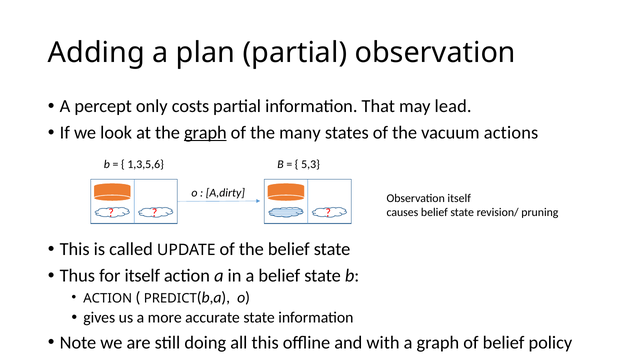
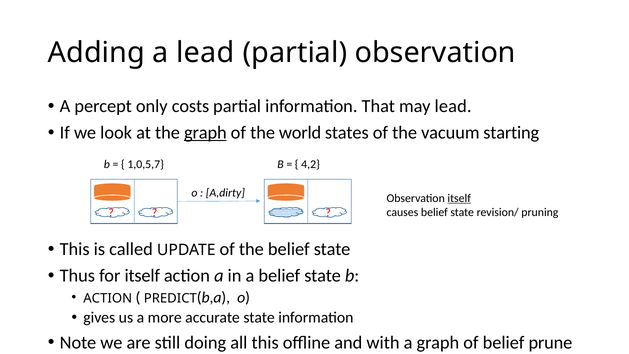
a plan: plan -> lead
many: many -> world
actions: actions -> starting
1,3,5,6: 1,3,5,6 -> 1,0,5,7
5,3: 5,3 -> 4,2
itself at (459, 198) underline: none -> present
policy: policy -> prune
